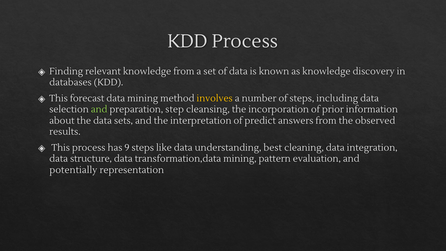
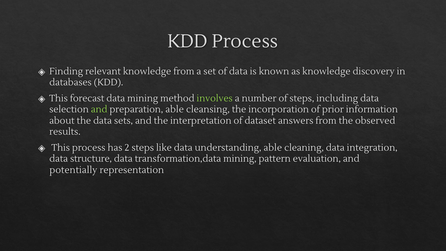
involves colour: yellow -> light green
preparation step: step -> able
predict: predict -> dataset
9: 9 -> 2
understanding best: best -> able
